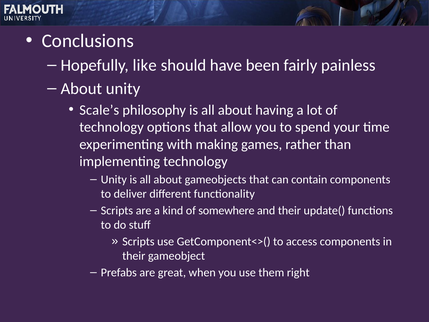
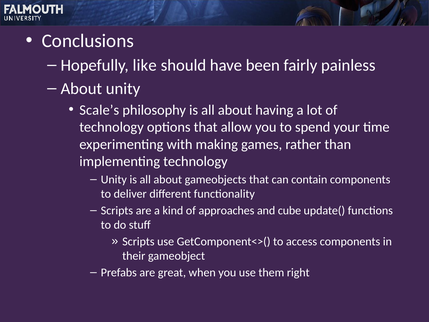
somewhere: somewhere -> approaches
and their: their -> cube
